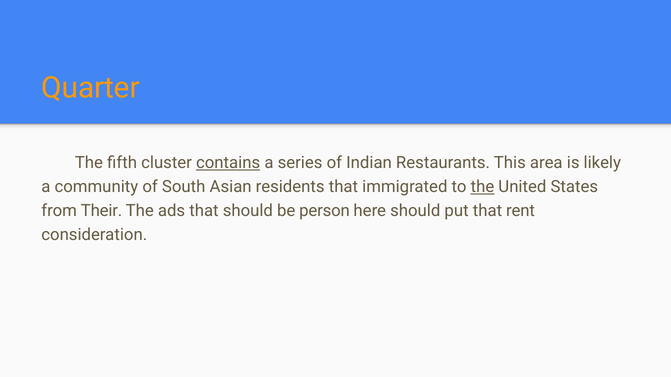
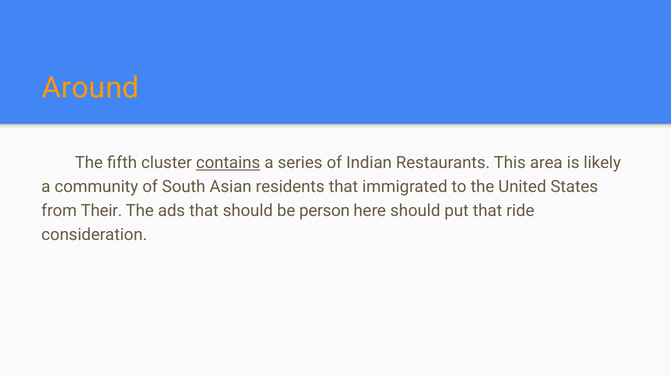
Quarter: Quarter -> Around
the at (482, 187) underline: present -> none
rent: rent -> ride
